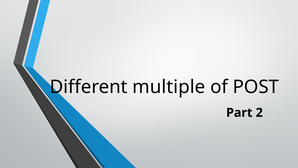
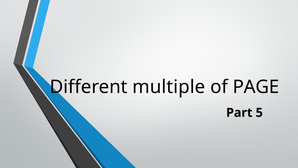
POST: POST -> PAGE
2: 2 -> 5
